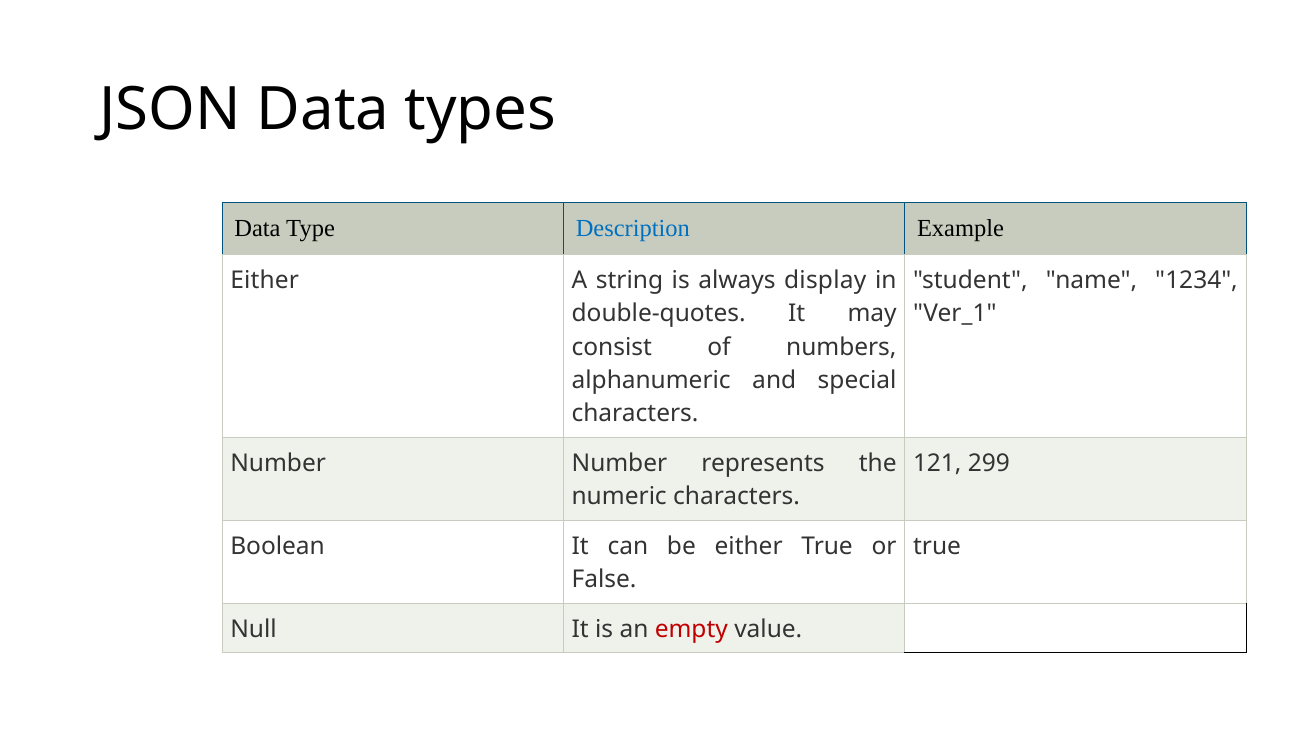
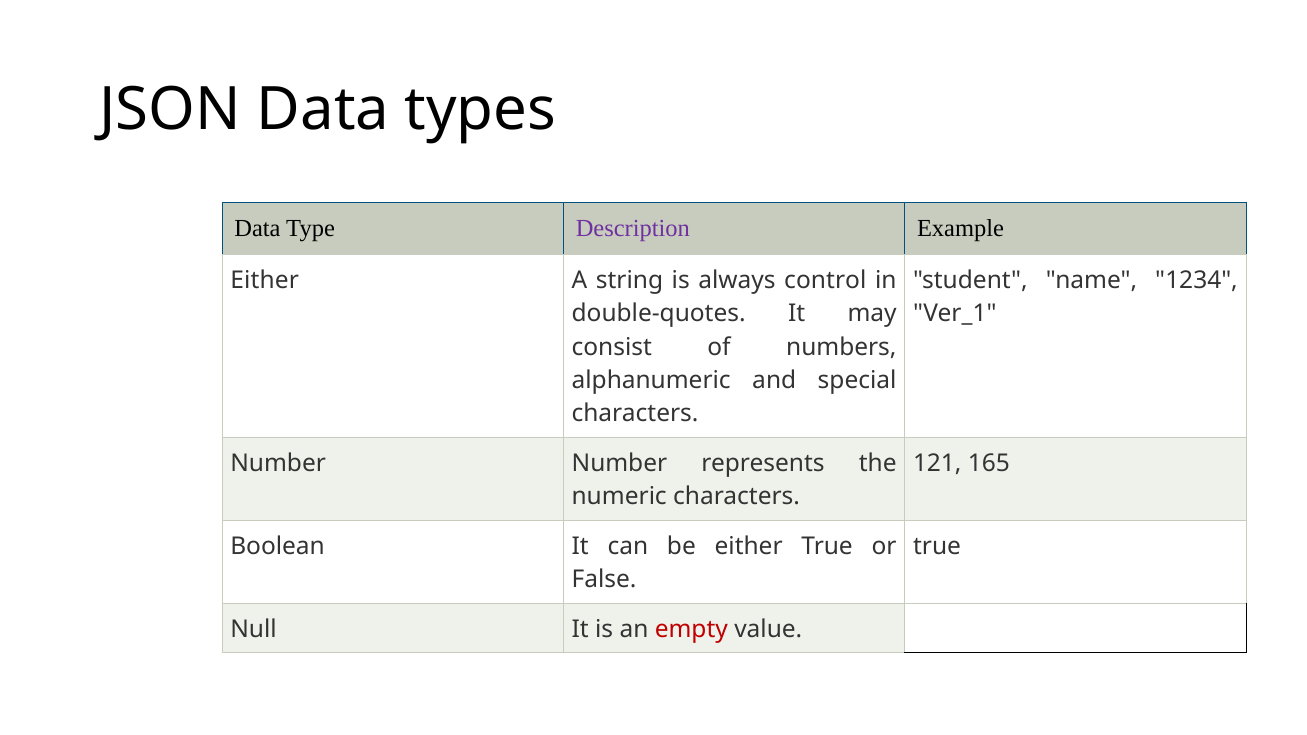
Description colour: blue -> purple
display: display -> control
299: 299 -> 165
